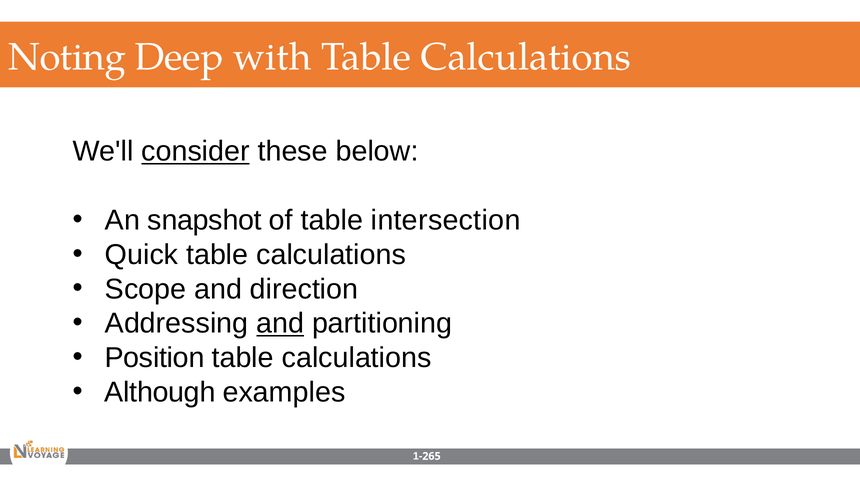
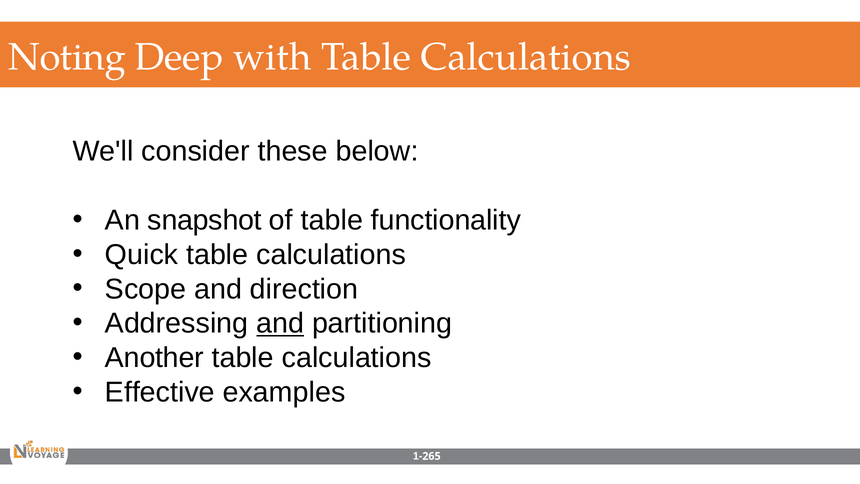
consider underline: present -> none
intersection: intersection -> functionality
Position: Position -> Another
Although: Although -> Effective
